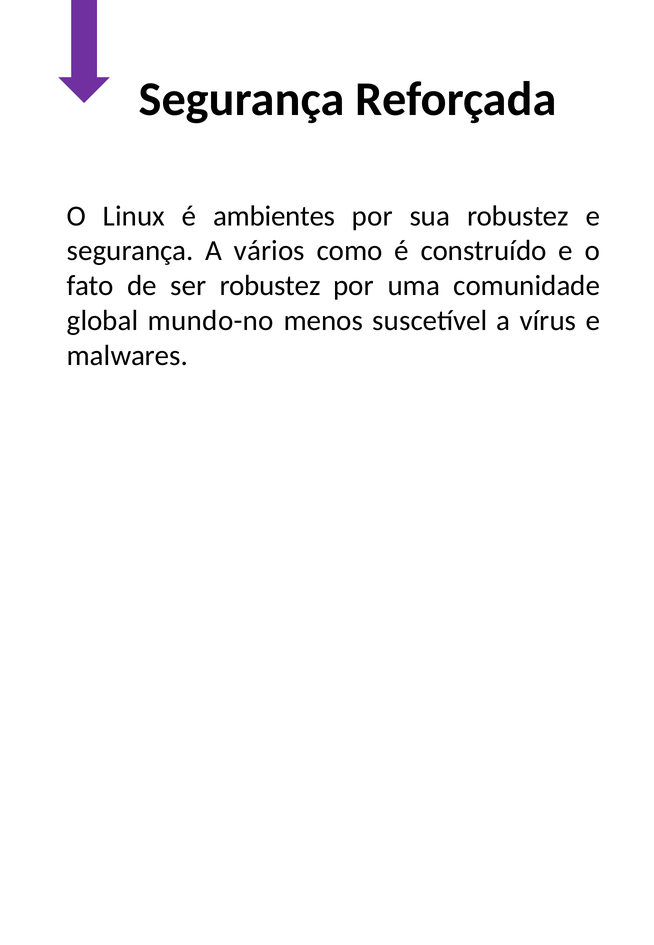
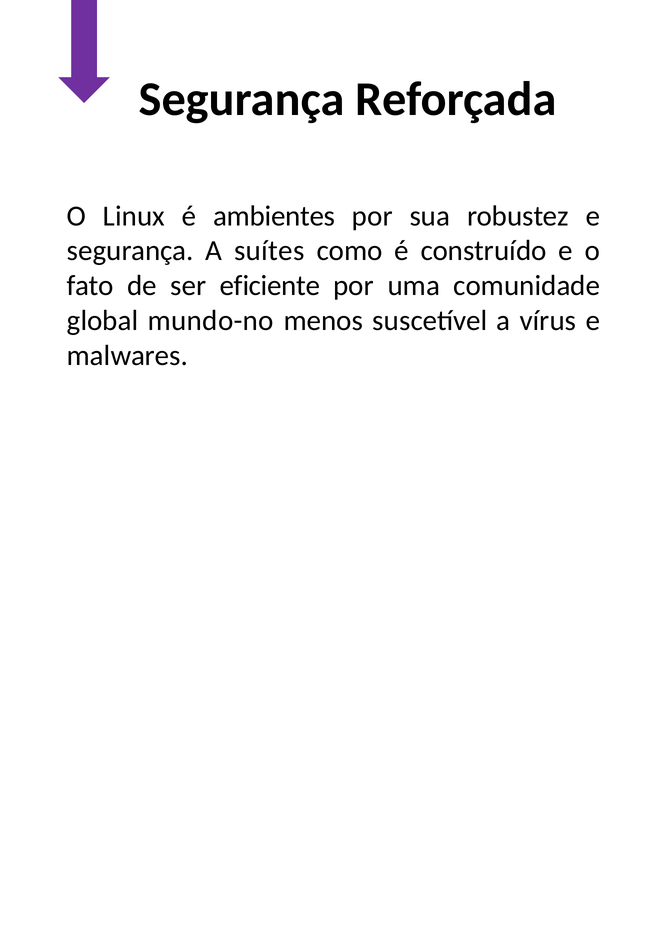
vários: vários -> suítes
ser robustez: robustez -> eficiente
